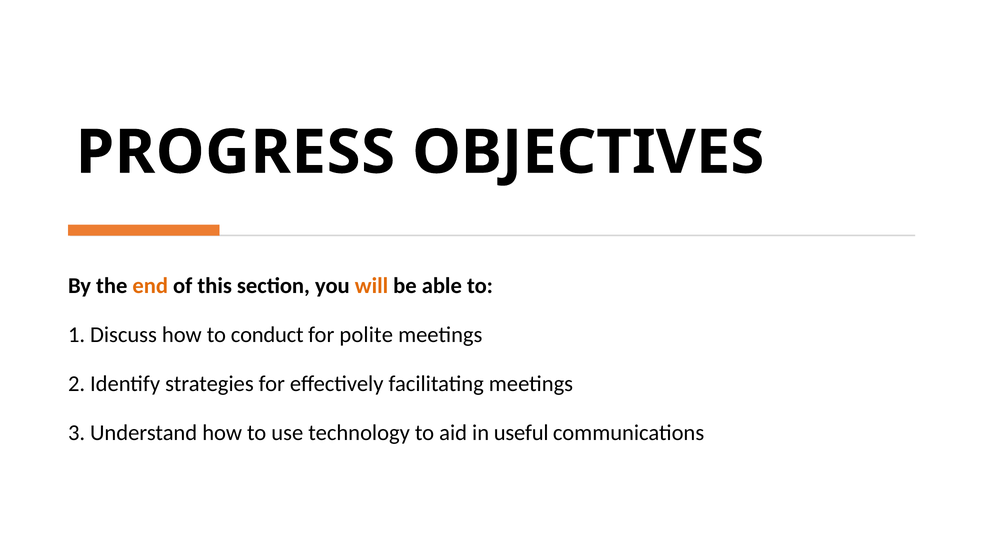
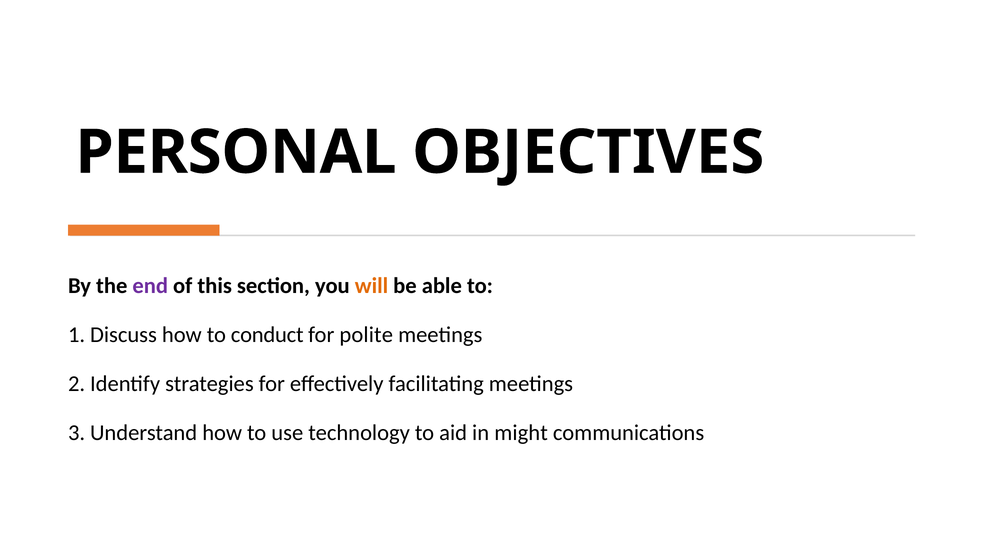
PROGRESS: PROGRESS -> PERSONAL
end colour: orange -> purple
useful: useful -> might
